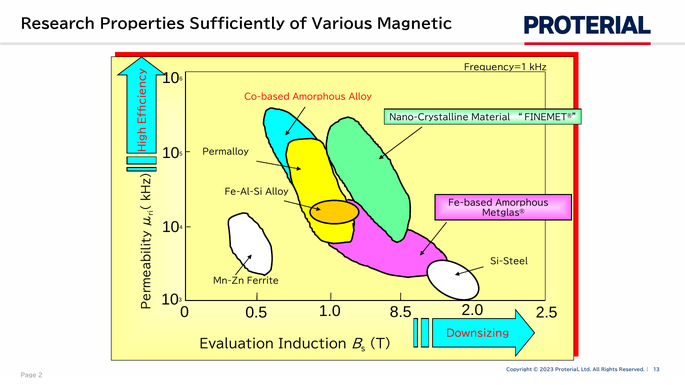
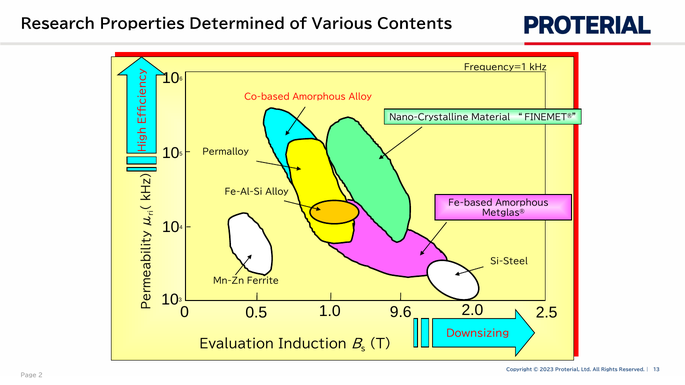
Sufficiently: Sufficiently -> Determined
Magnetic: Magnetic -> Contents
8.5: 8.5 -> 9.6
